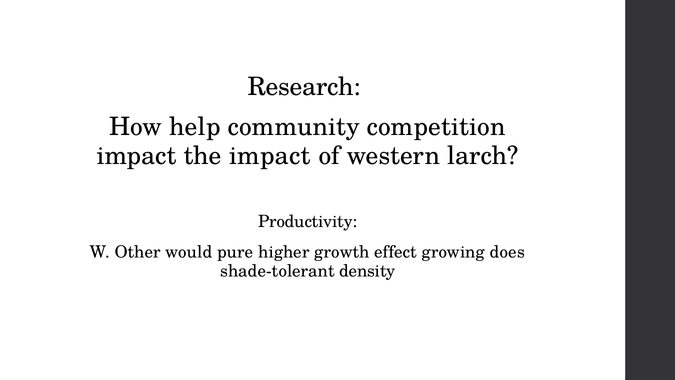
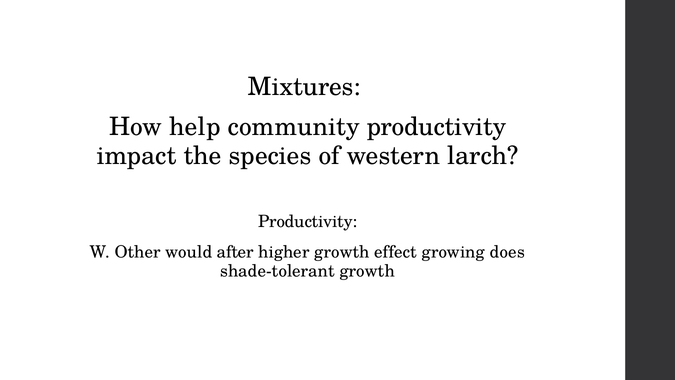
Research: Research -> Mixtures
community competition: competition -> productivity
the impact: impact -> species
pure: pure -> after
shade-tolerant density: density -> growth
